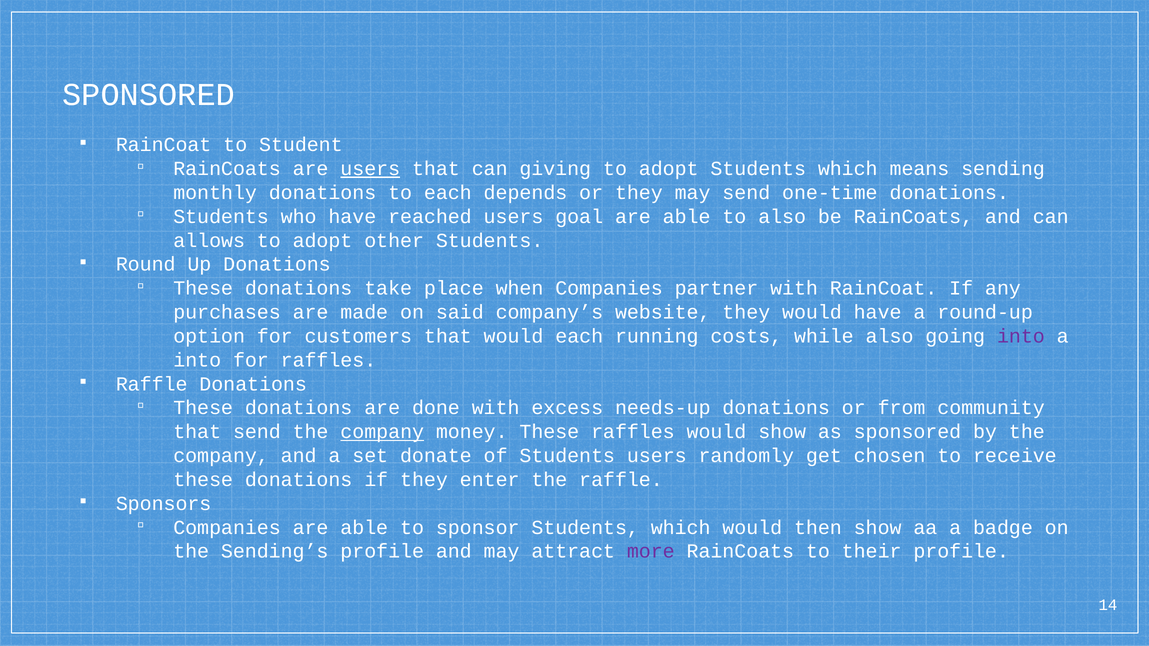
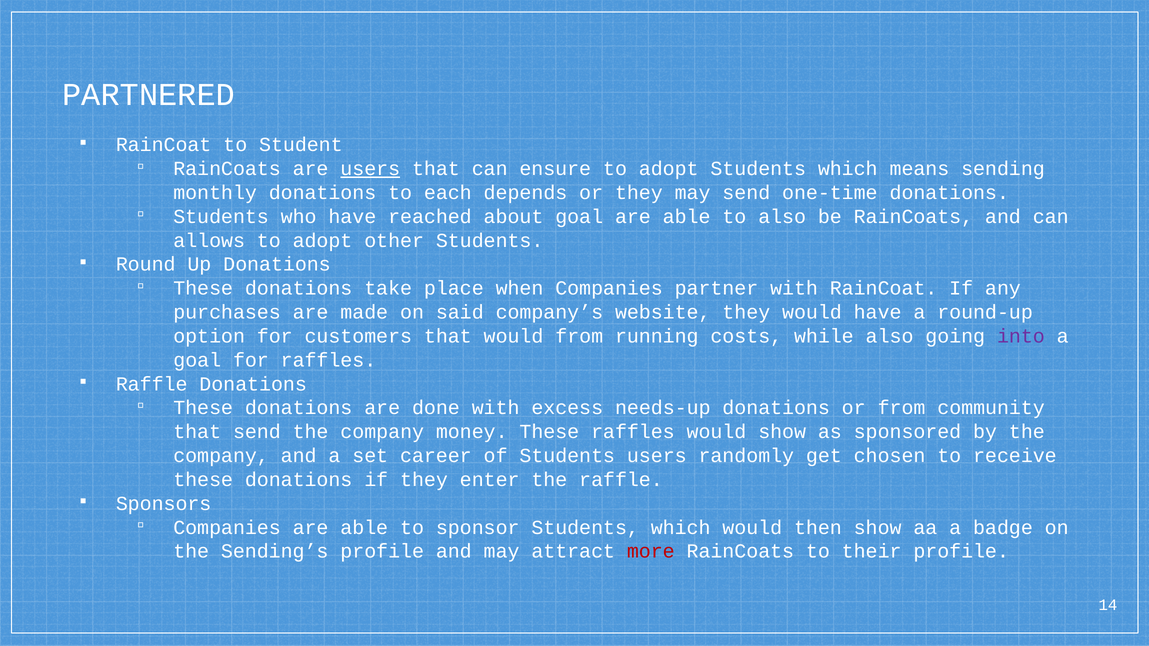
SPONSORED at (149, 95): SPONSORED -> PARTNERED
giving: giving -> ensure
reached users: users -> about
would each: each -> from
into at (197, 360): into -> goal
company at (382, 432) underline: present -> none
donate: donate -> career
more colour: purple -> red
